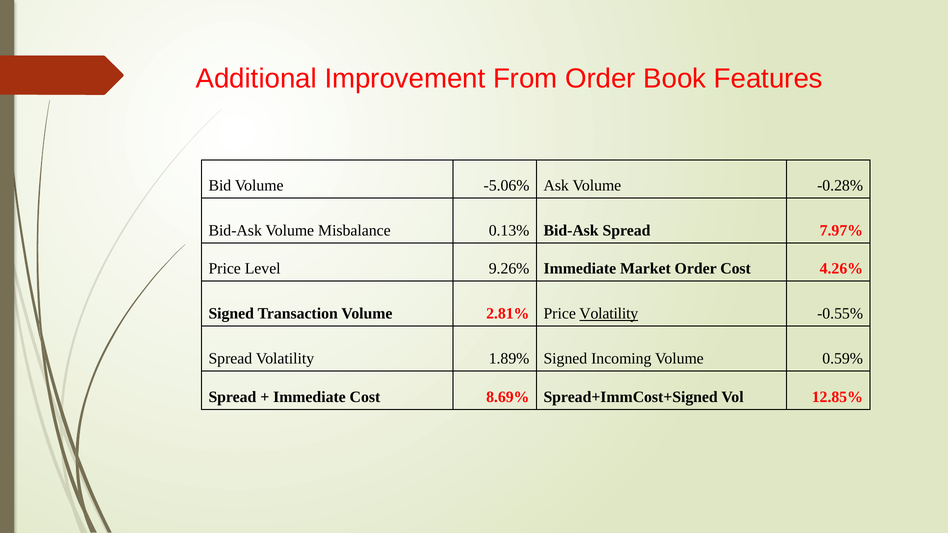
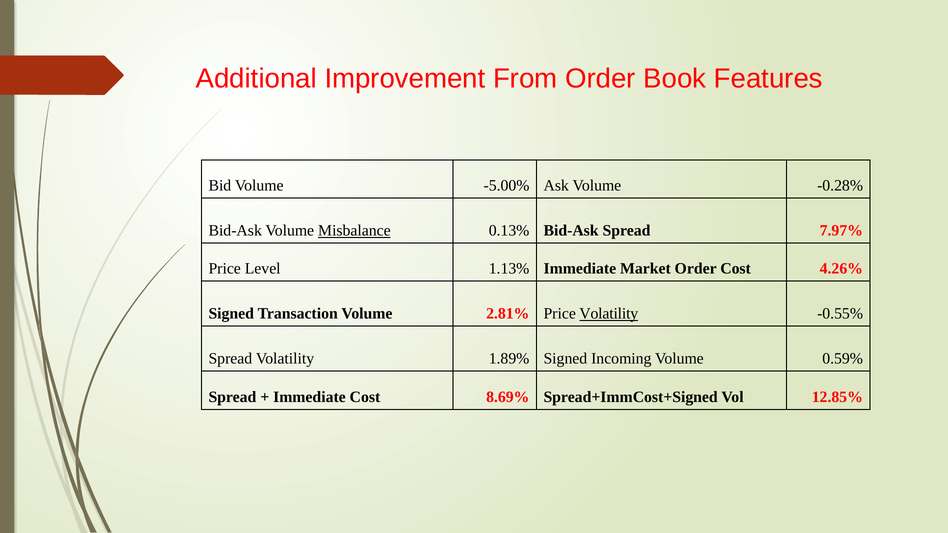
-5.06%: -5.06% -> -5.00%
Misbalance underline: none -> present
9.26%: 9.26% -> 1.13%
